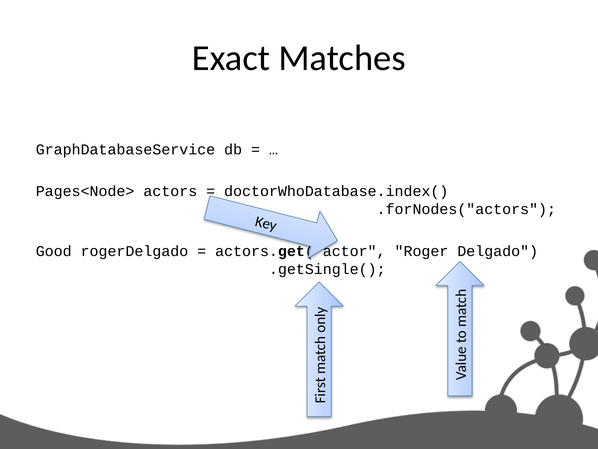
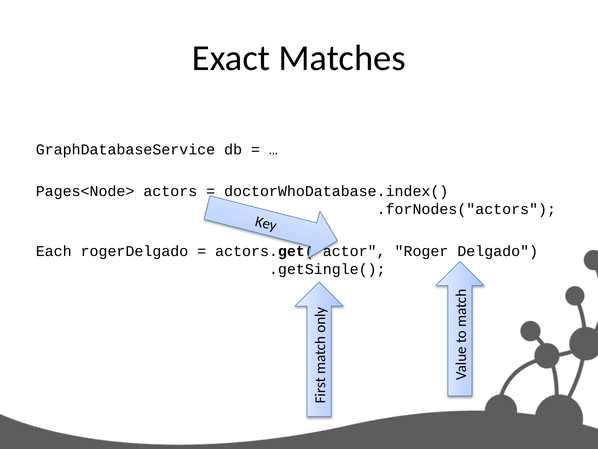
Good: Good -> Each
